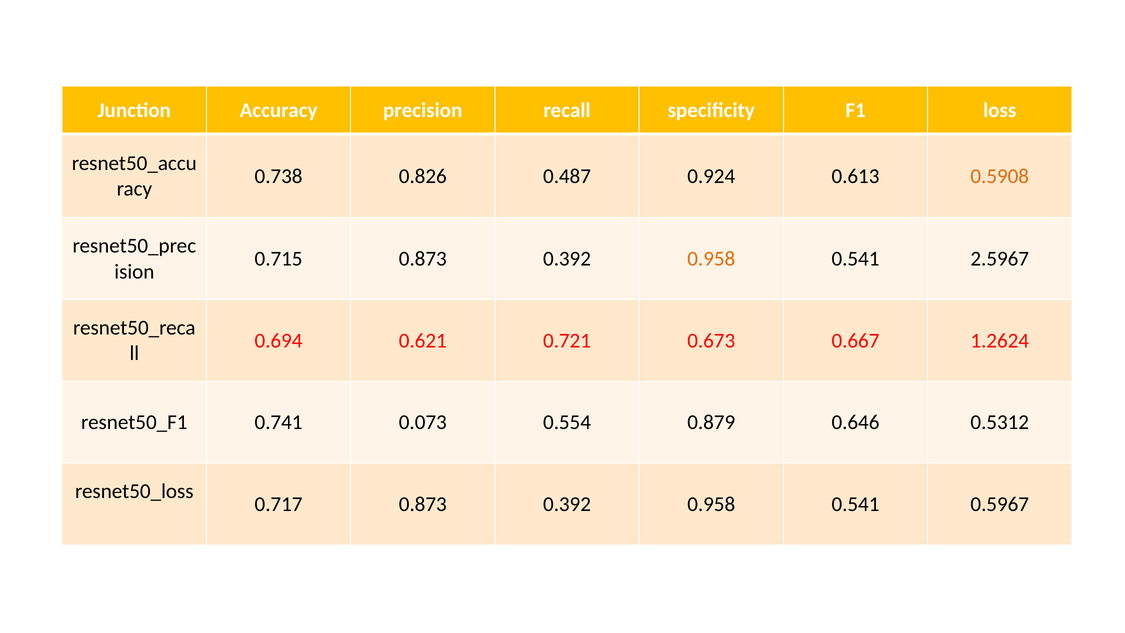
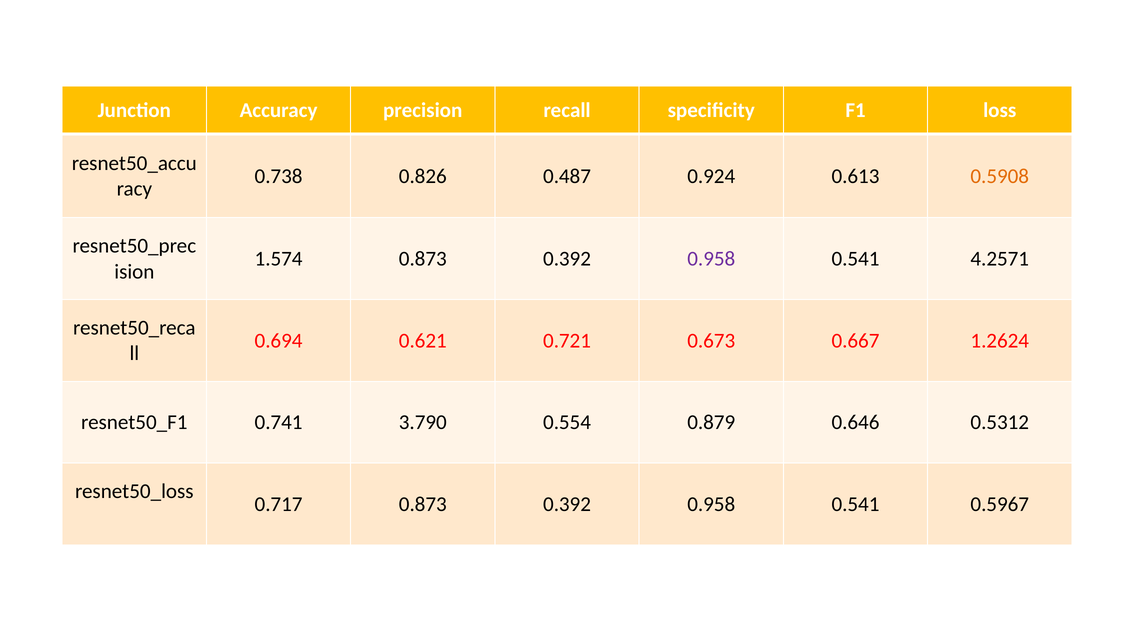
0.715: 0.715 -> 1.574
0.958 at (711, 259) colour: orange -> purple
2.5967: 2.5967 -> 4.2571
0.073: 0.073 -> 3.790
